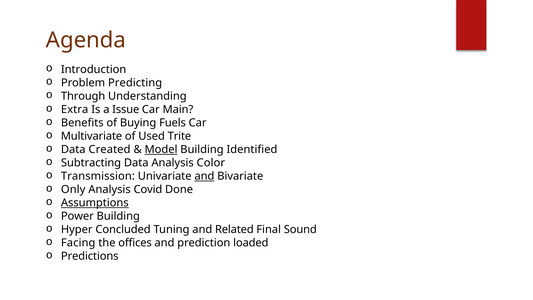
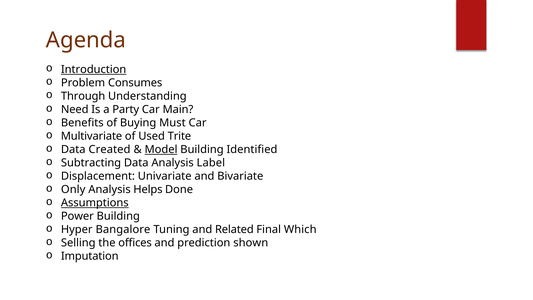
Introduction underline: none -> present
Predicting: Predicting -> Consumes
Extra: Extra -> Need
Issue: Issue -> Party
Fuels: Fuels -> Must
Color: Color -> Label
Transmission: Transmission -> Displacement
and at (204, 176) underline: present -> none
Covid: Covid -> Helps
Concluded: Concluded -> Bangalore
Sound: Sound -> Which
Facing: Facing -> Selling
loaded: loaded -> shown
Predictions: Predictions -> Imputation
